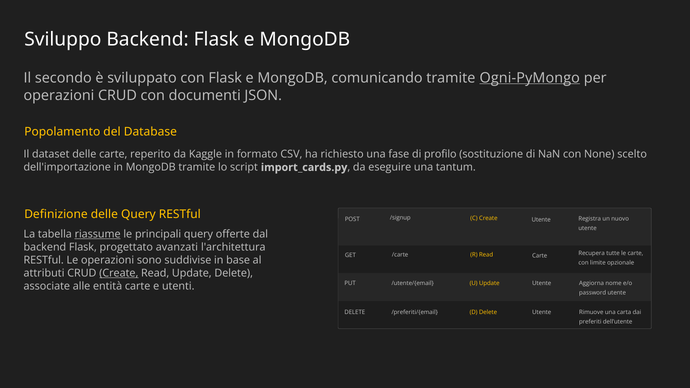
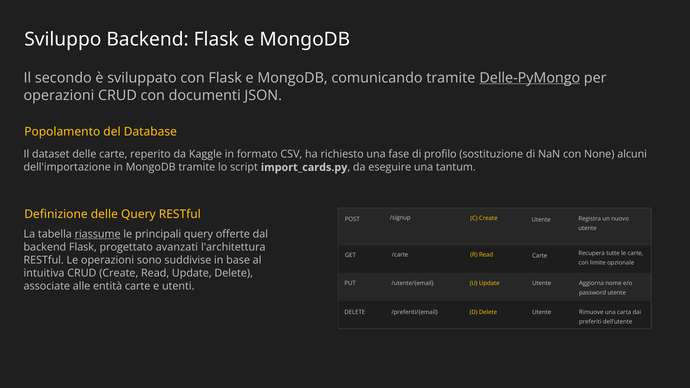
Ogni-PyMongo: Ogni-PyMongo -> Delle-PyMongo
scelto: scelto -> alcuni
attributi: attributi -> intuitiva
Create at (119, 273) underline: present -> none
